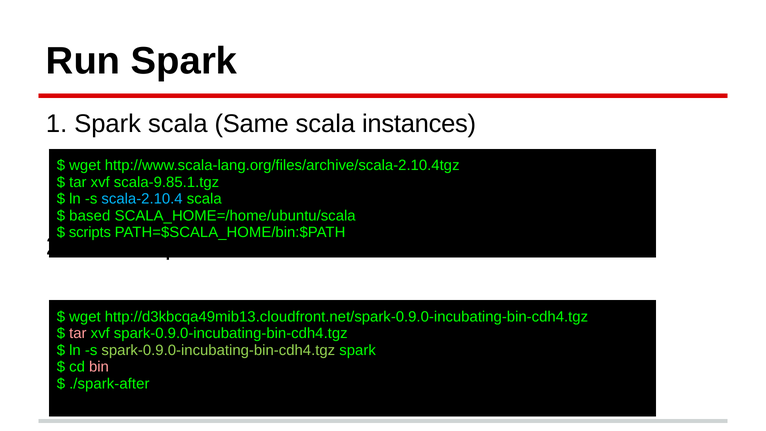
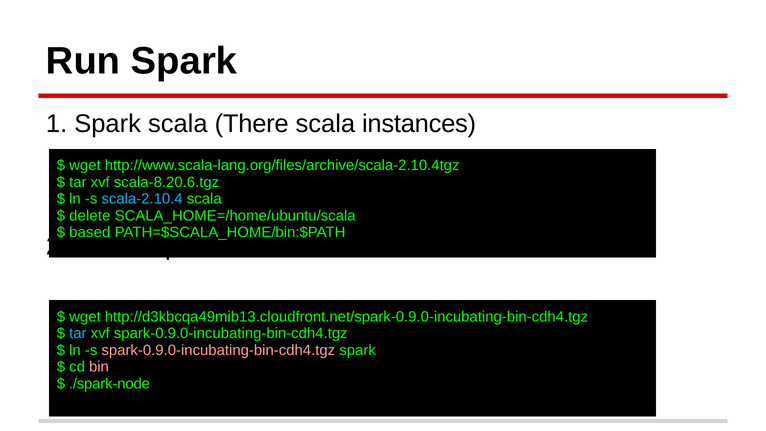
Same: Same -> There
scala-9.85.1.tgz: scala-9.85.1.tgz -> scala-8.20.6.tgz
based: based -> delete
scripts: scripts -> based
tar at (78, 333) colour: pink -> light blue
spark-0.9.0-incubating-bin-cdh4.tgz at (218, 350) colour: light green -> pink
./spark-after: ./spark-after -> ./spark-node
